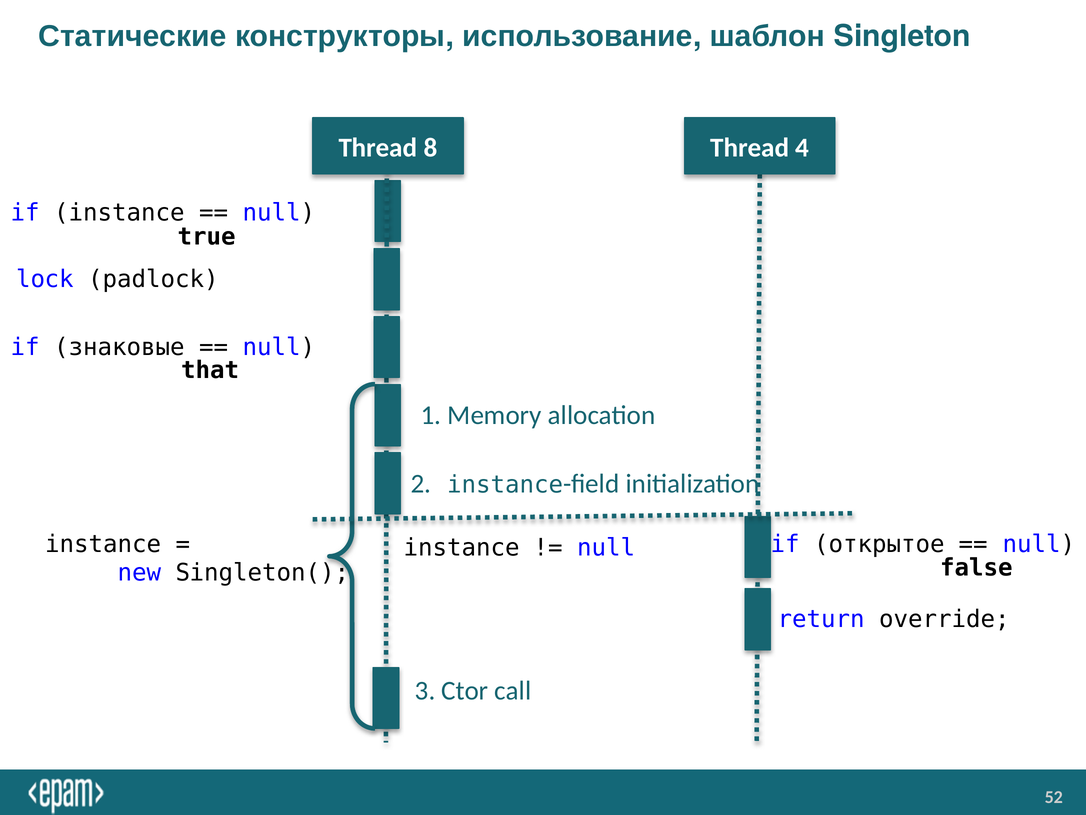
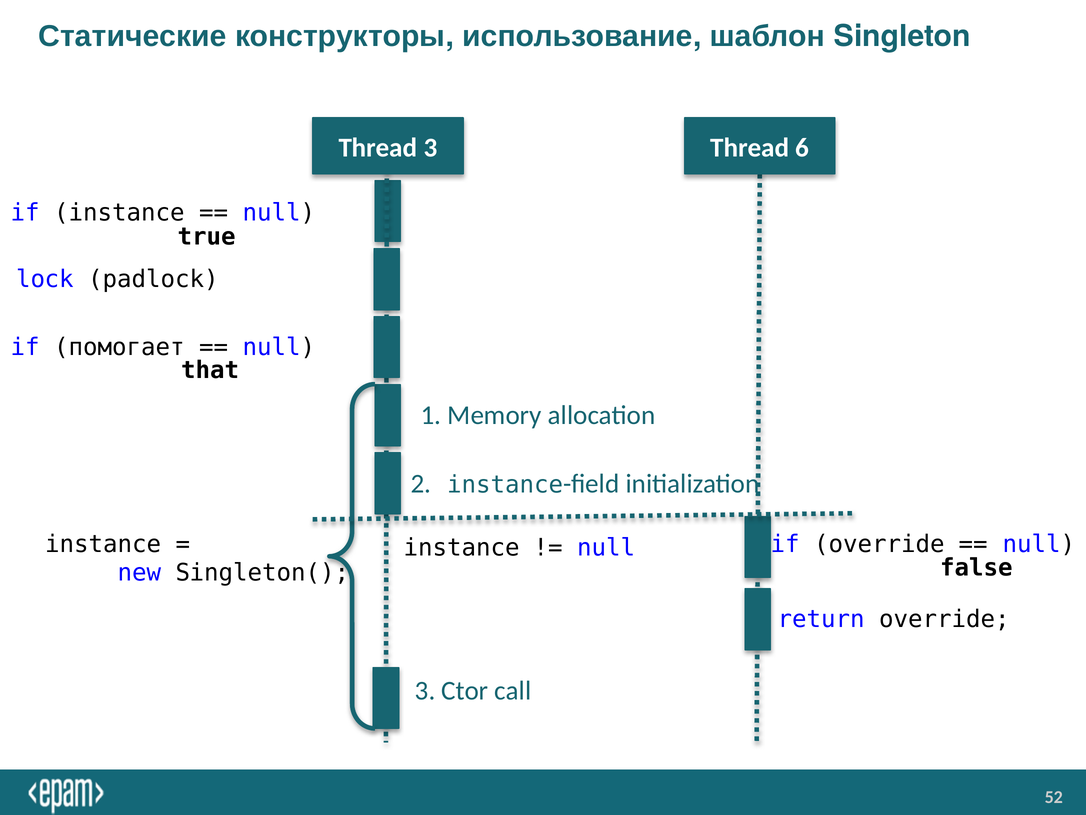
Thread 8: 8 -> 3
4: 4 -> 6
знаковые: знаковые -> помогает
if открытое: открытое -> override
